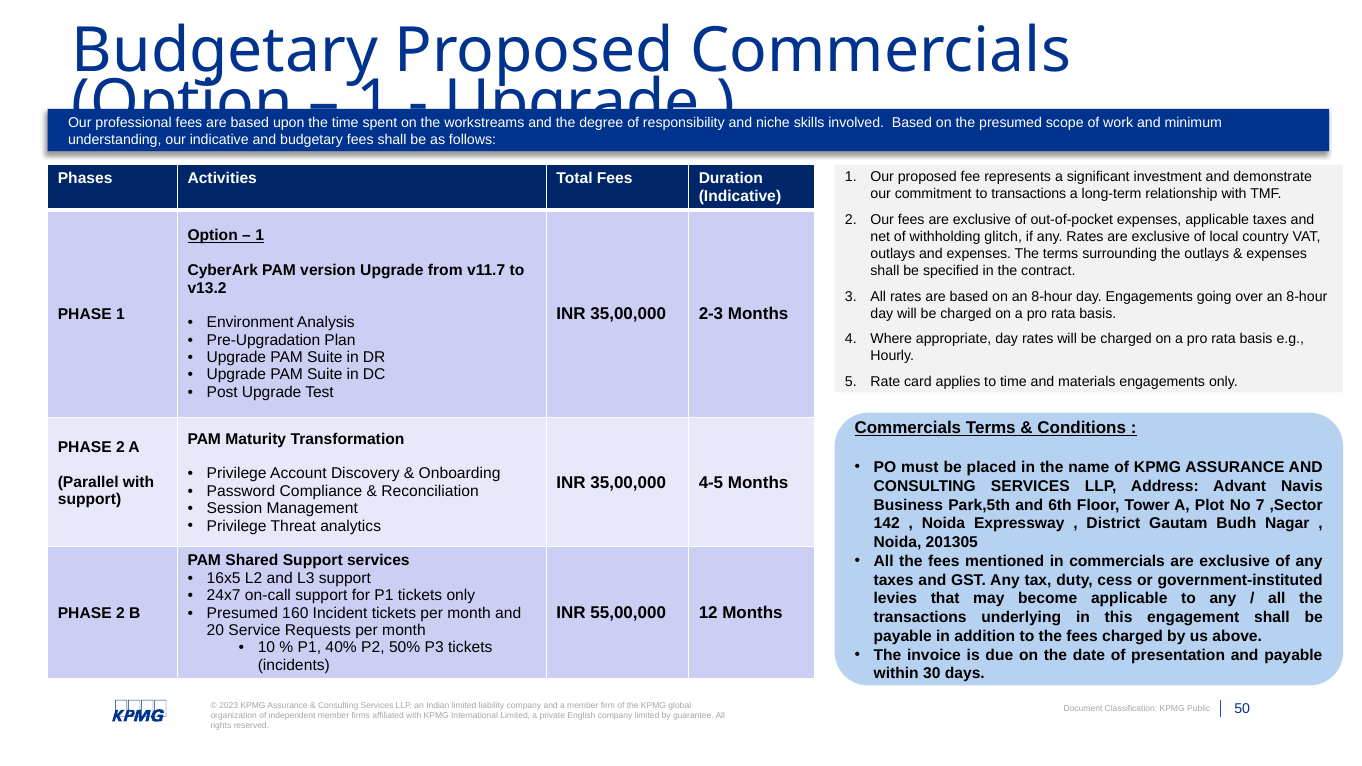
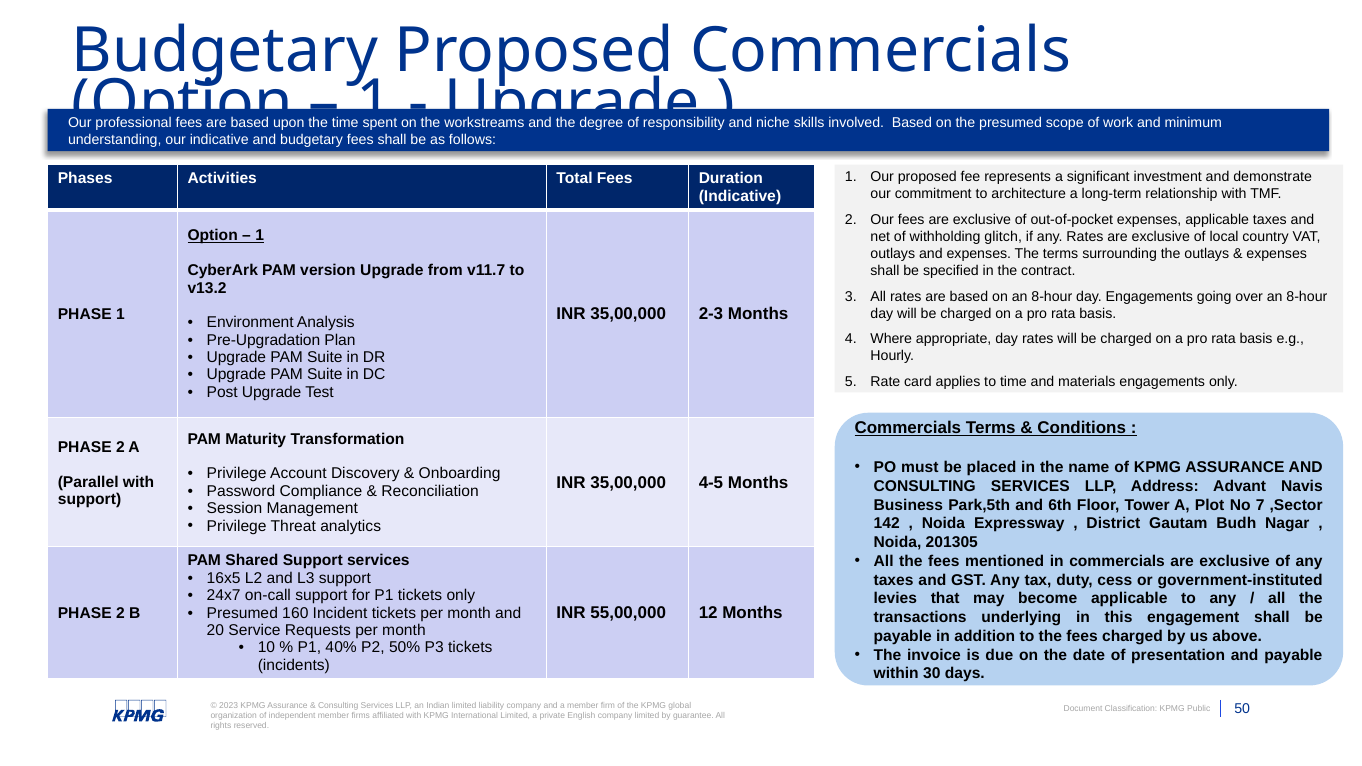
to transactions: transactions -> architecture
